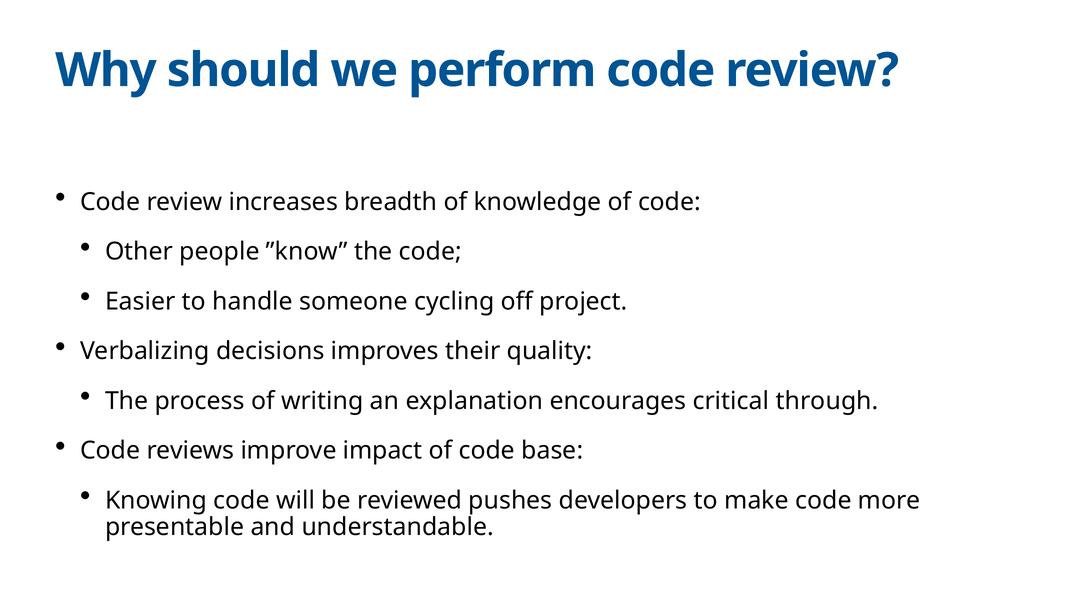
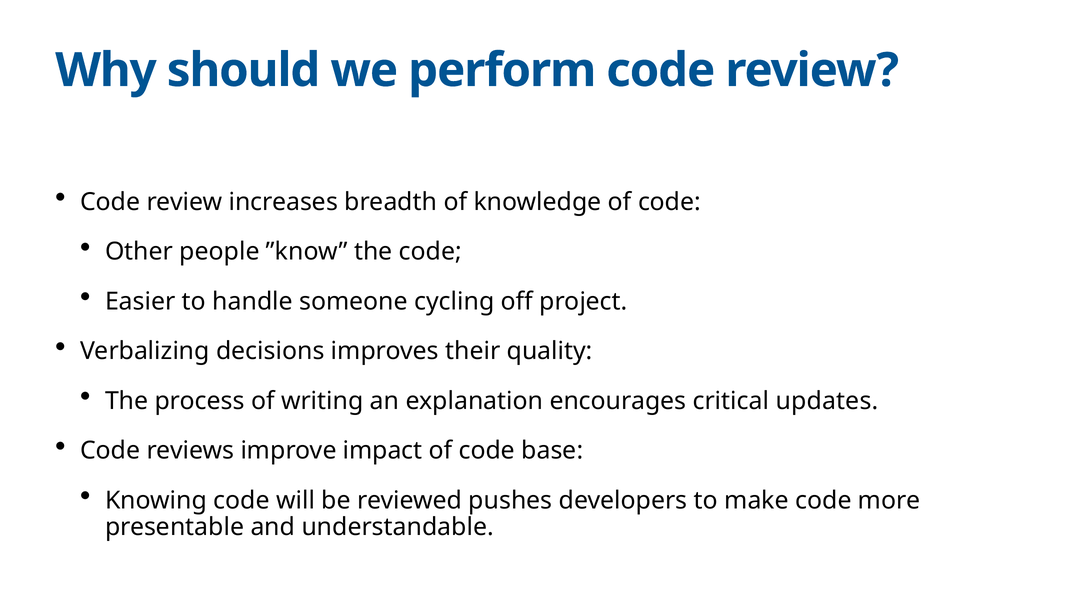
through: through -> updates
